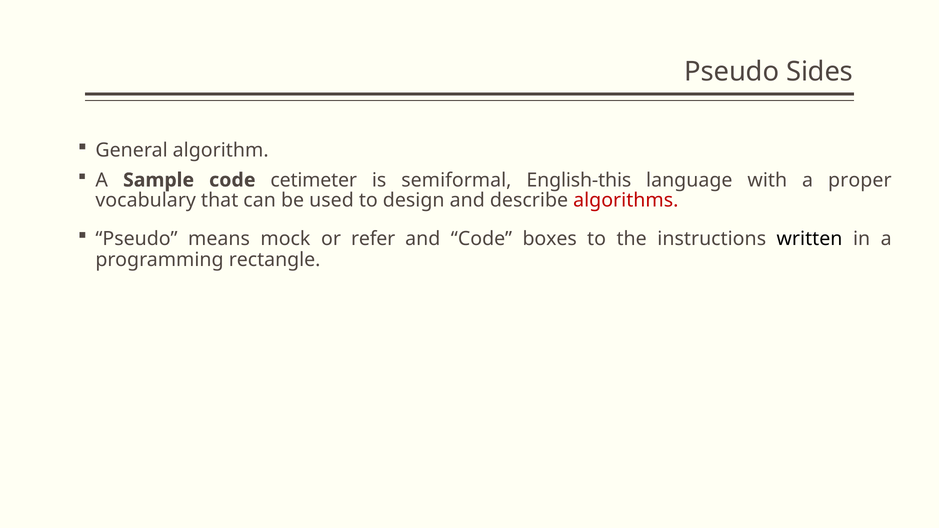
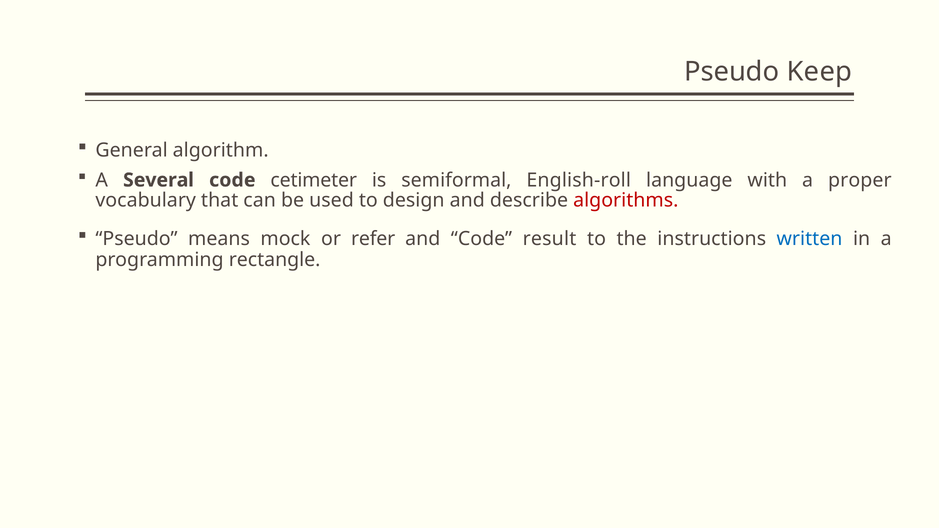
Sides: Sides -> Keep
Sample: Sample -> Several
English-this: English-this -> English-roll
boxes: boxes -> result
written colour: black -> blue
